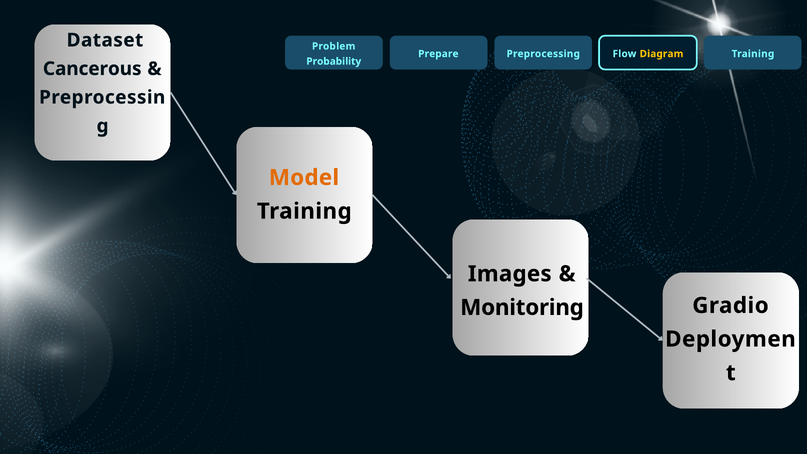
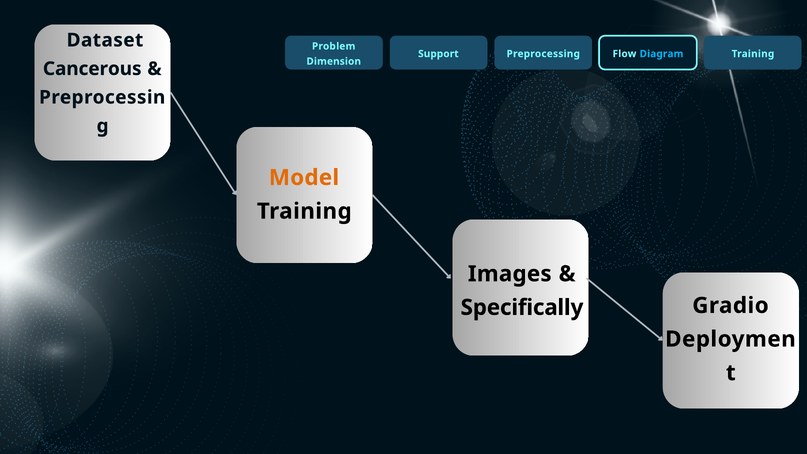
Prepare: Prepare -> Support
Diagram colour: yellow -> light blue
Probability: Probability -> Dimension
Monitoring: Monitoring -> Specifically
